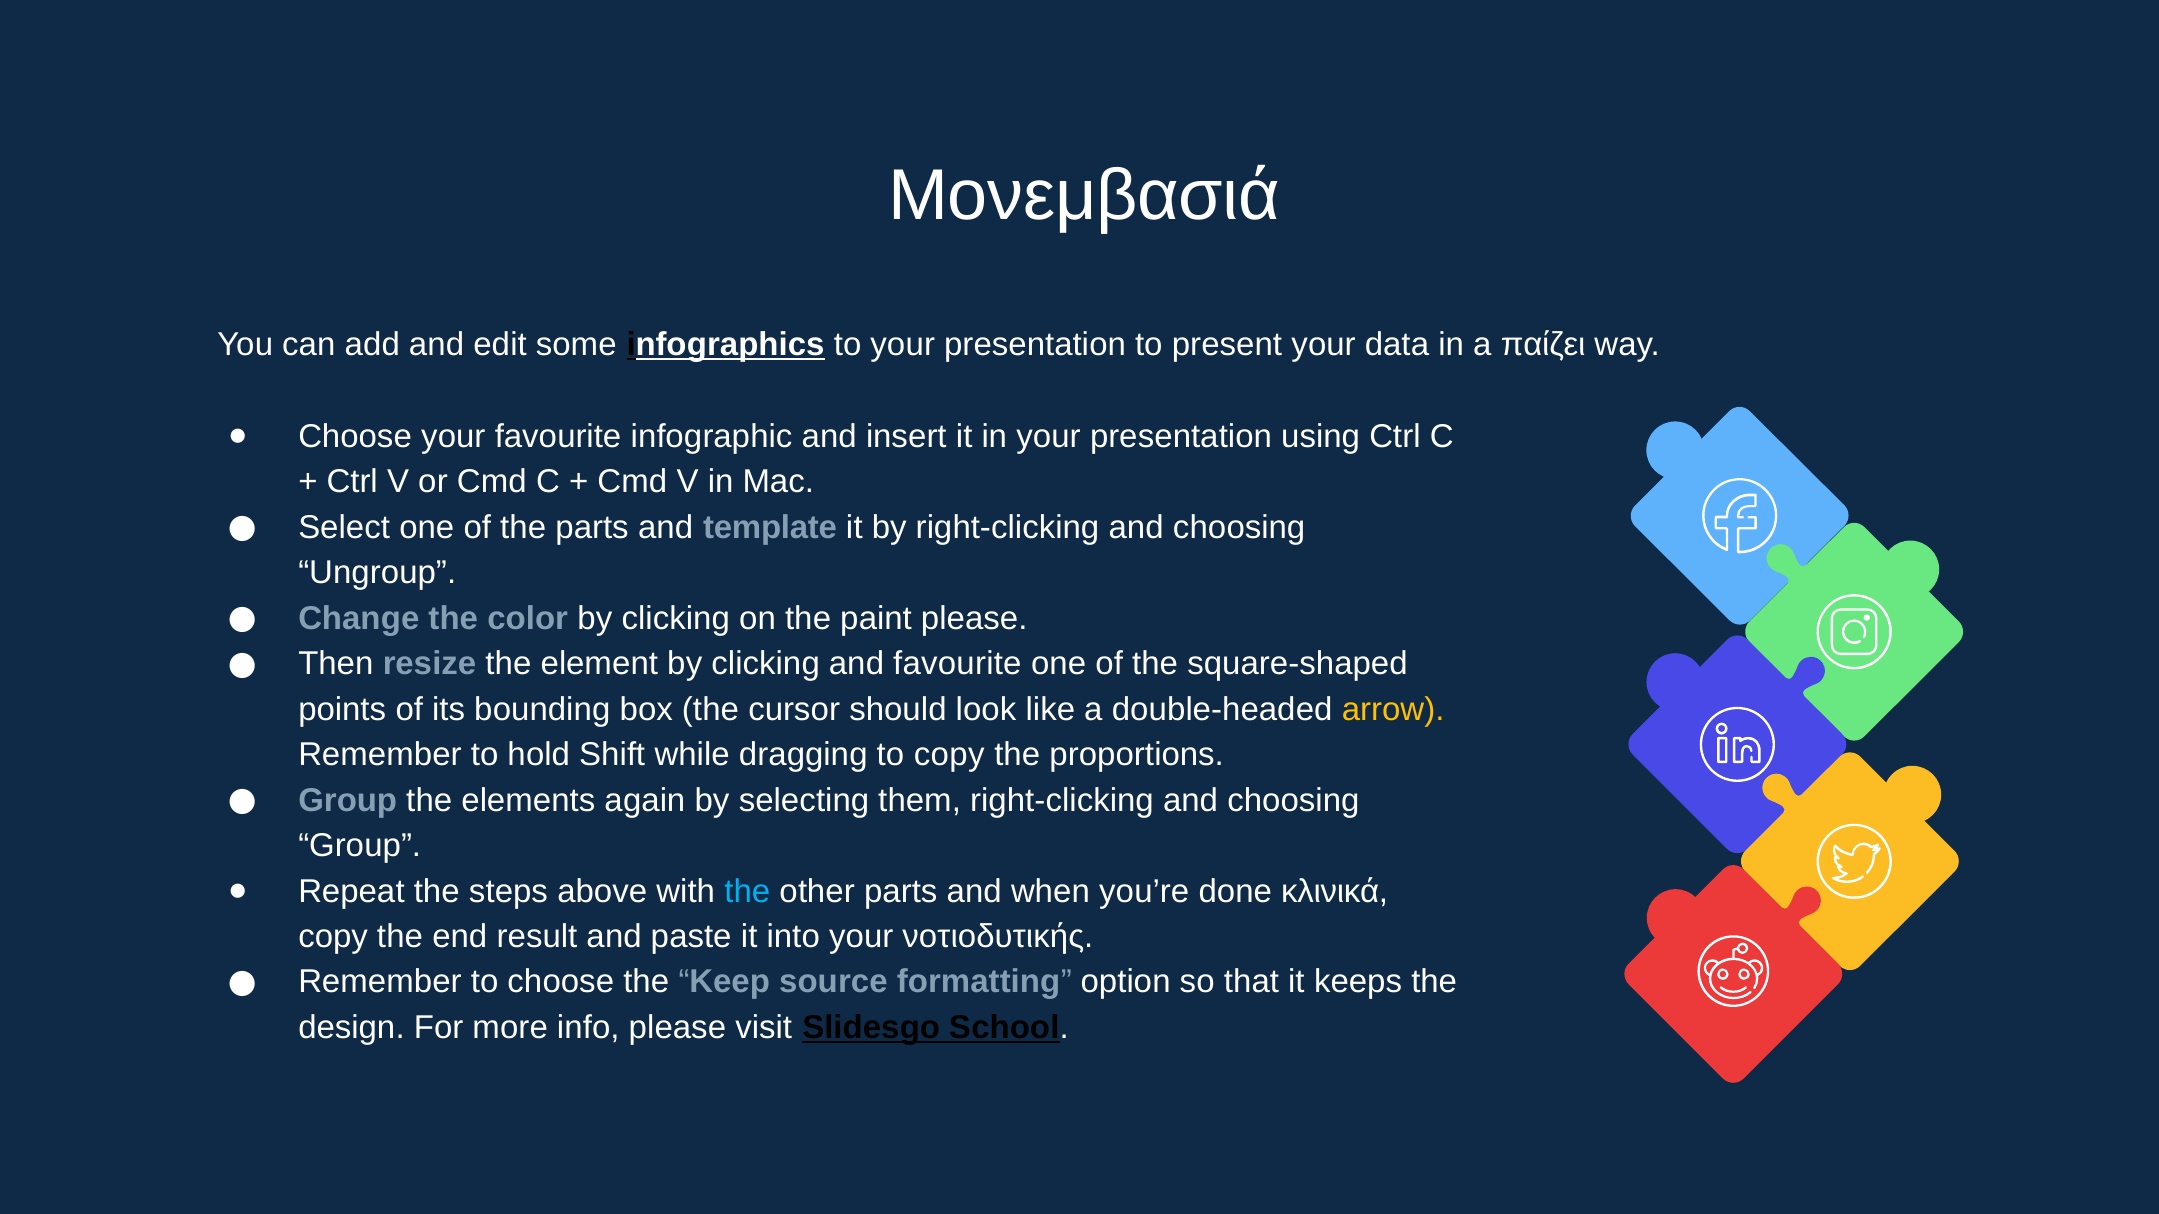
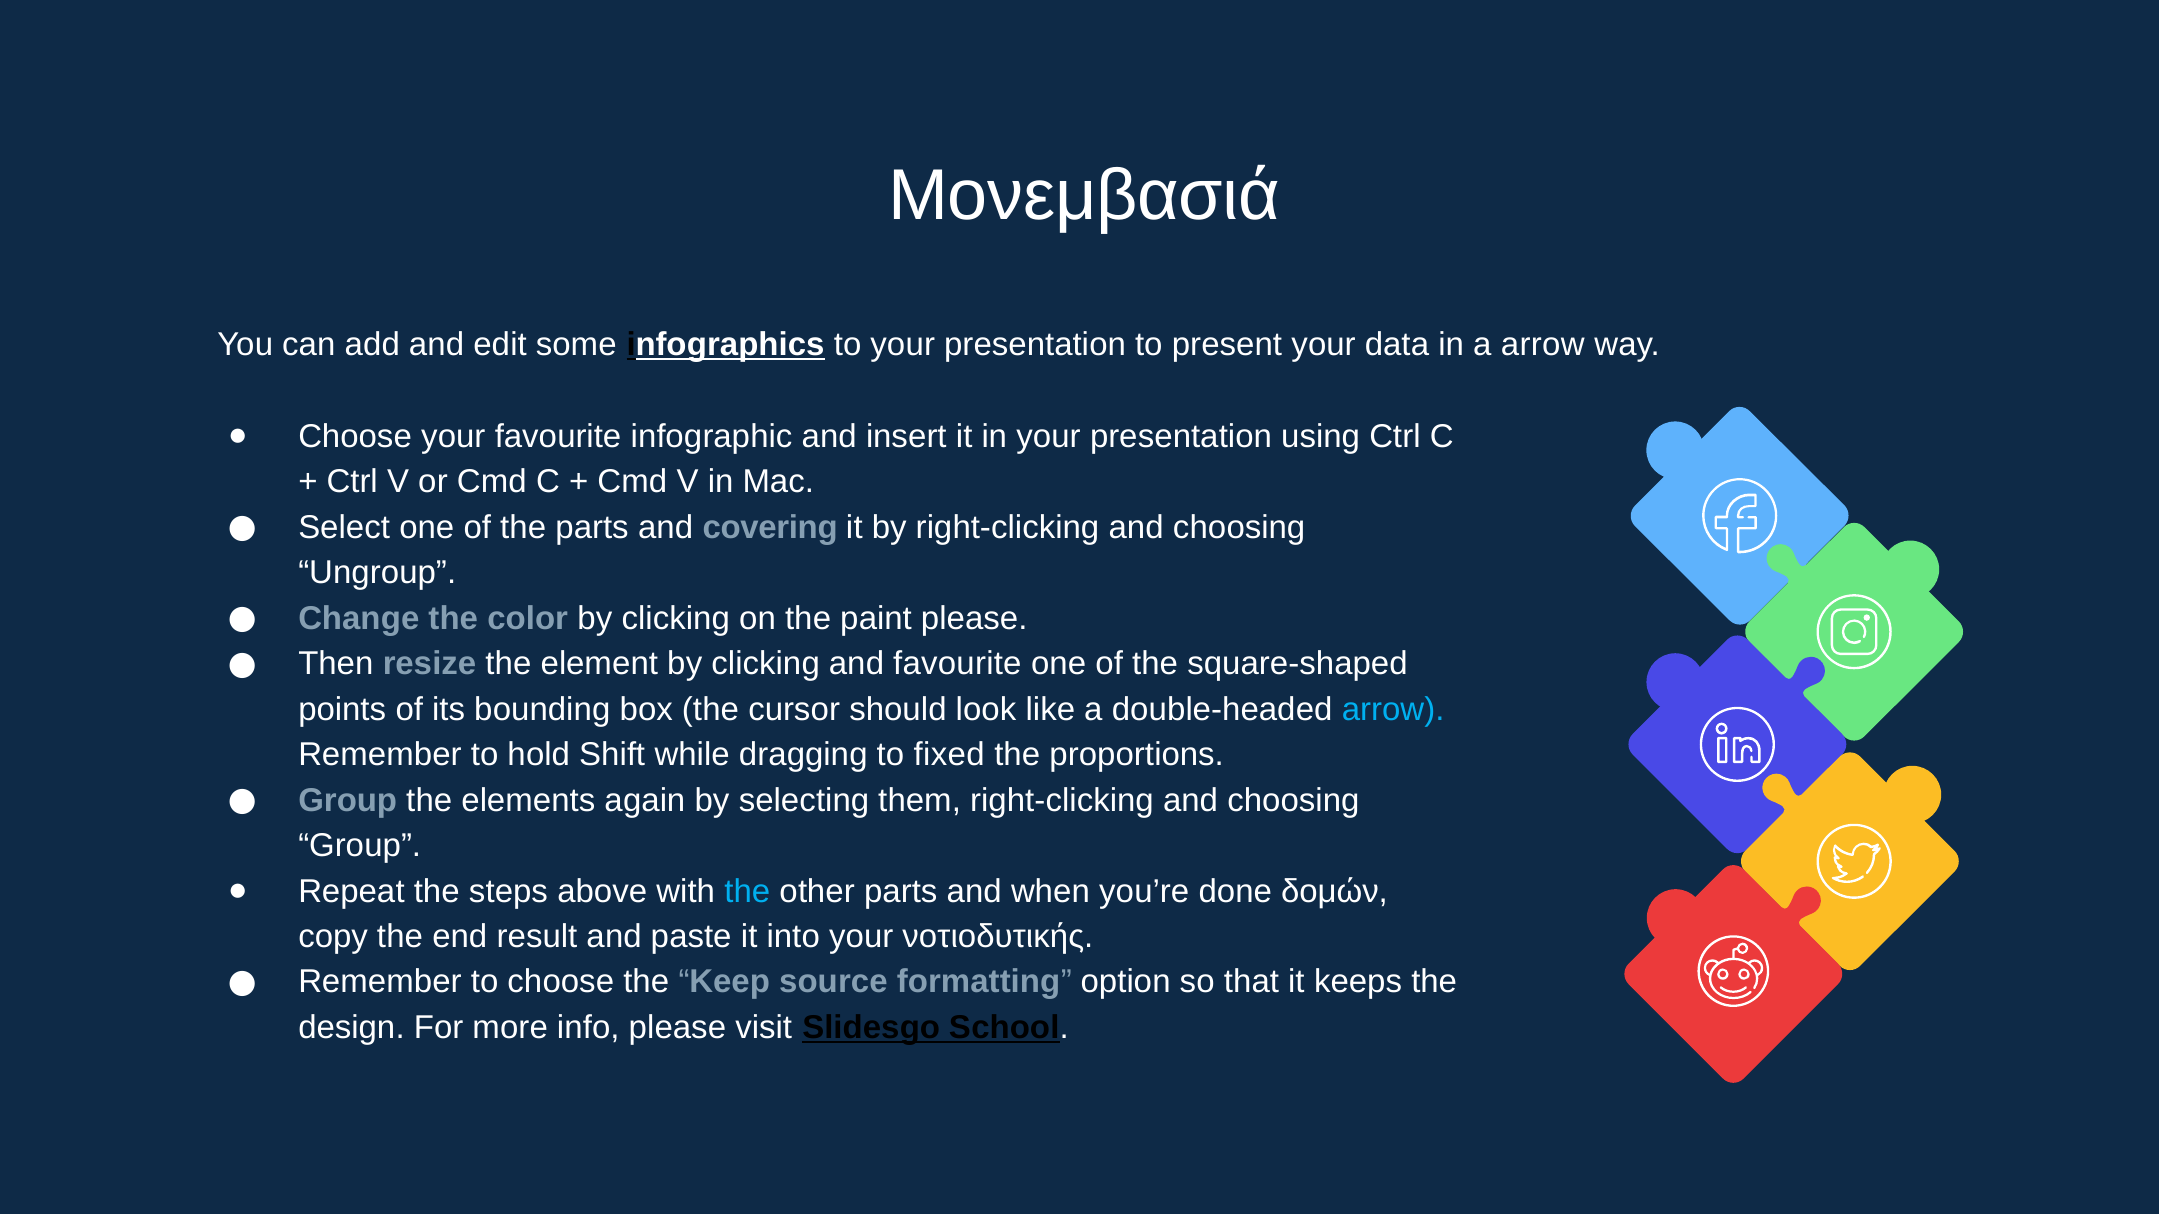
a παίζει: παίζει -> arrow
template: template -> covering
arrow at (1393, 710) colour: yellow -> light blue
to copy: copy -> fixed
κλινικά: κλινικά -> δομών
